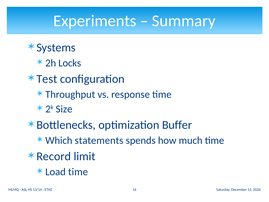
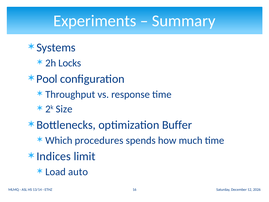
Test: Test -> Pool
statements: statements -> procedures
Record: Record -> Indices
Load time: time -> auto
